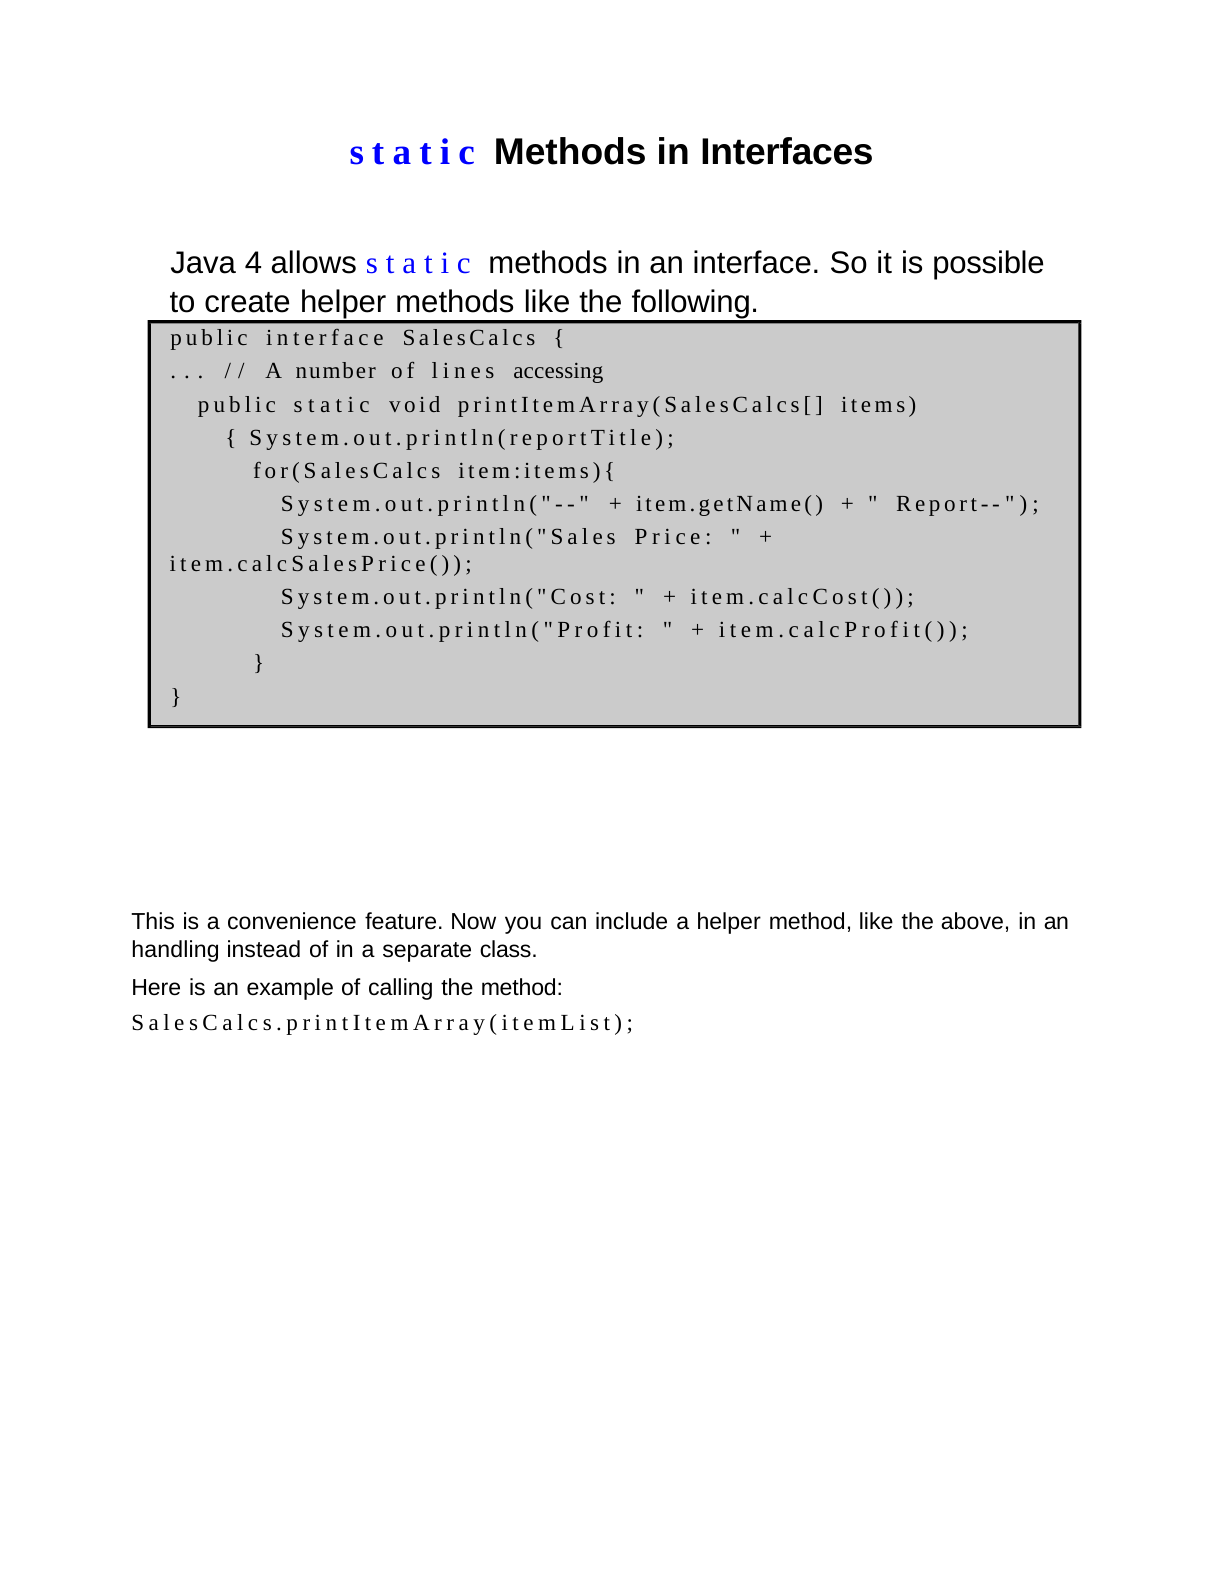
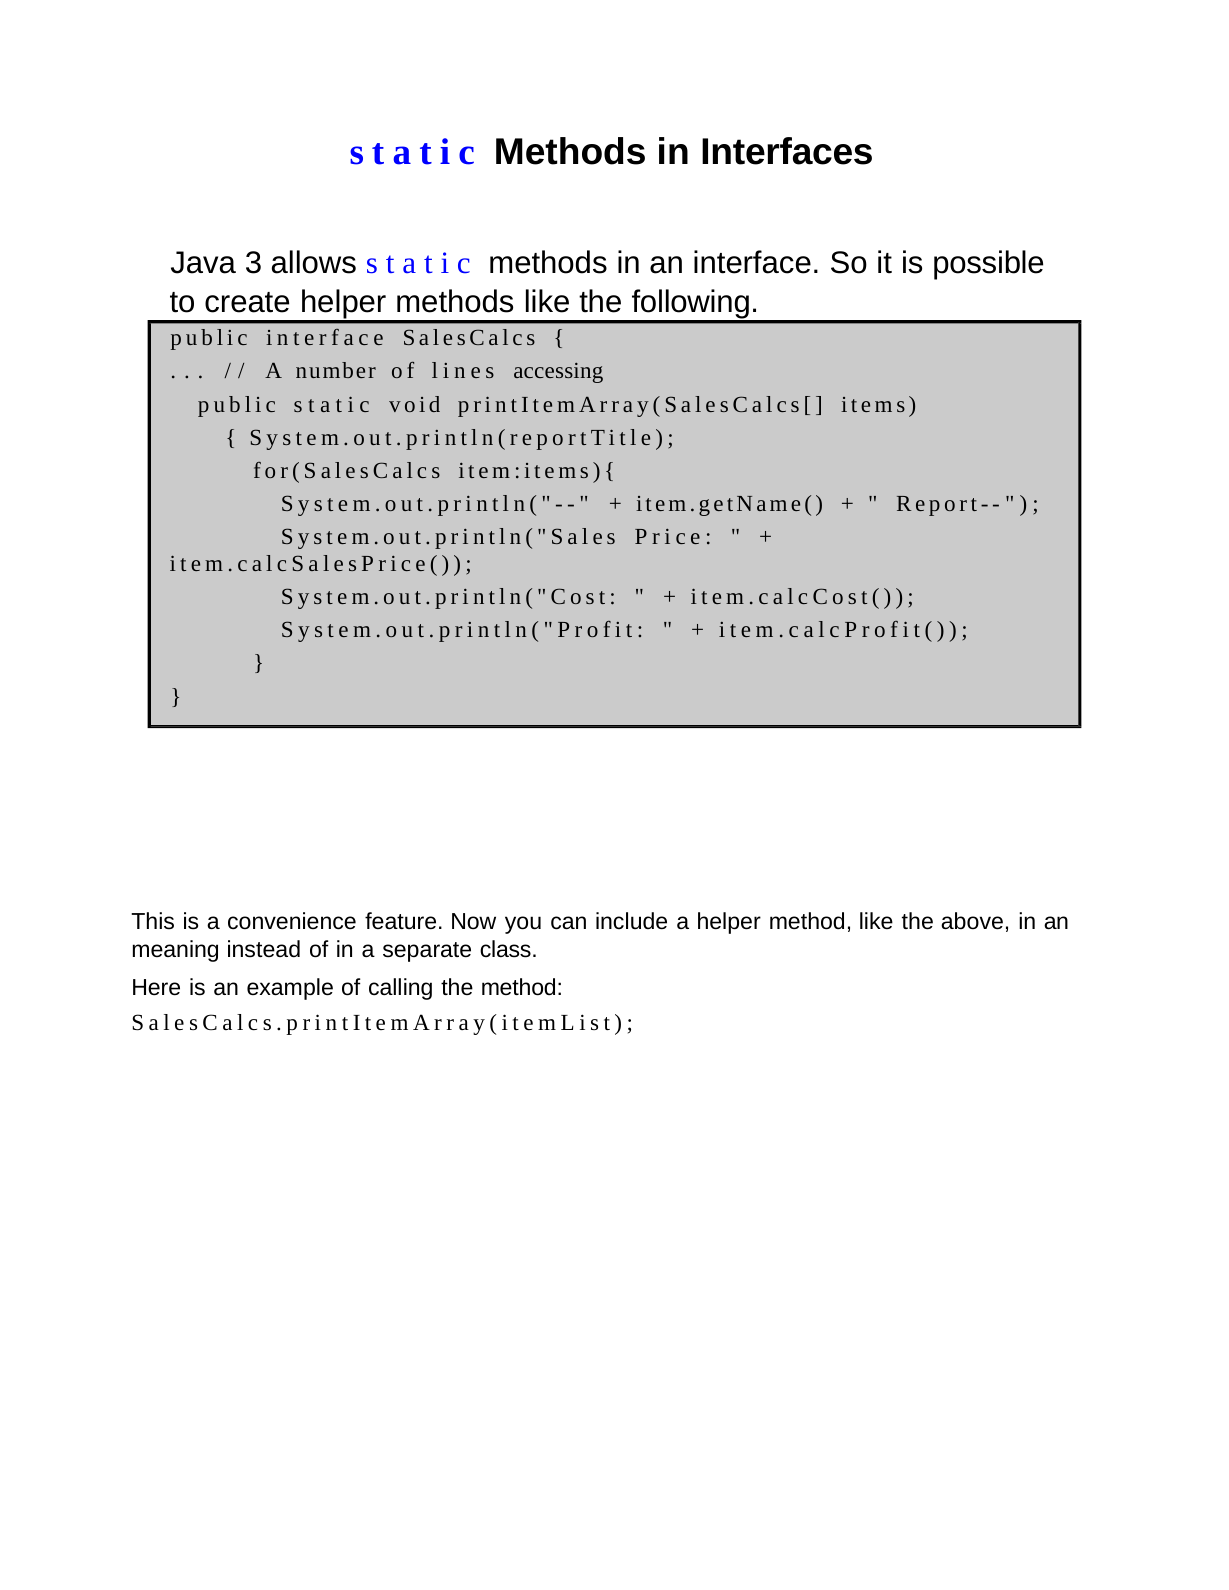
4: 4 -> 3
handling: handling -> meaning
